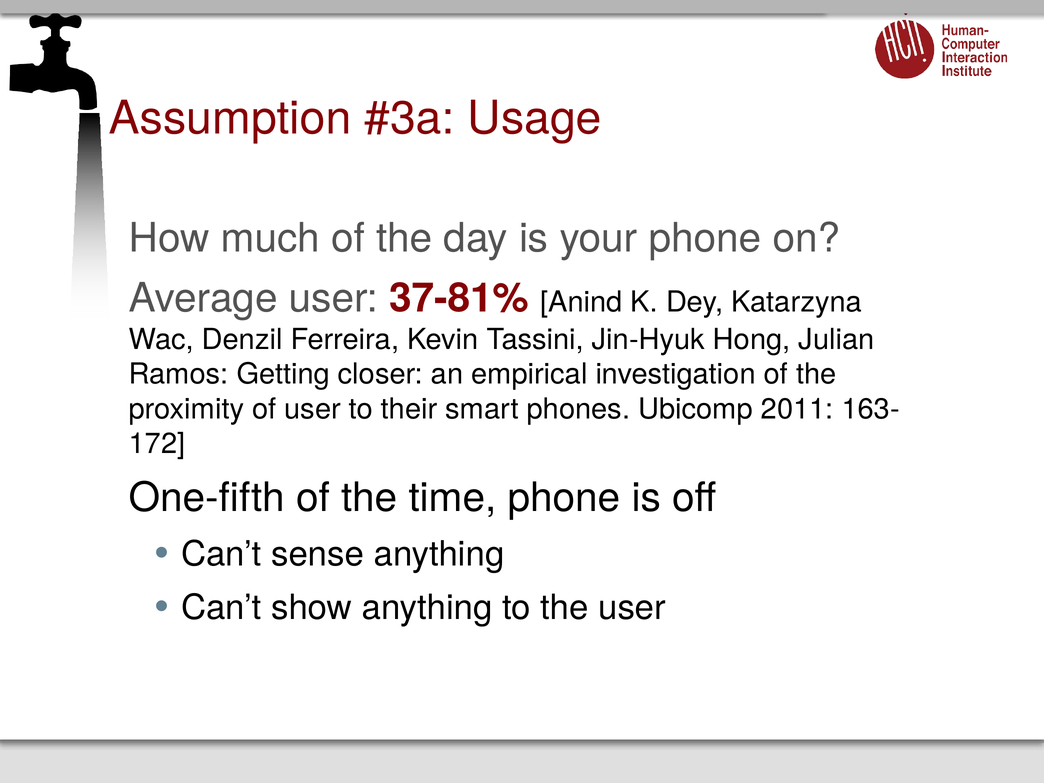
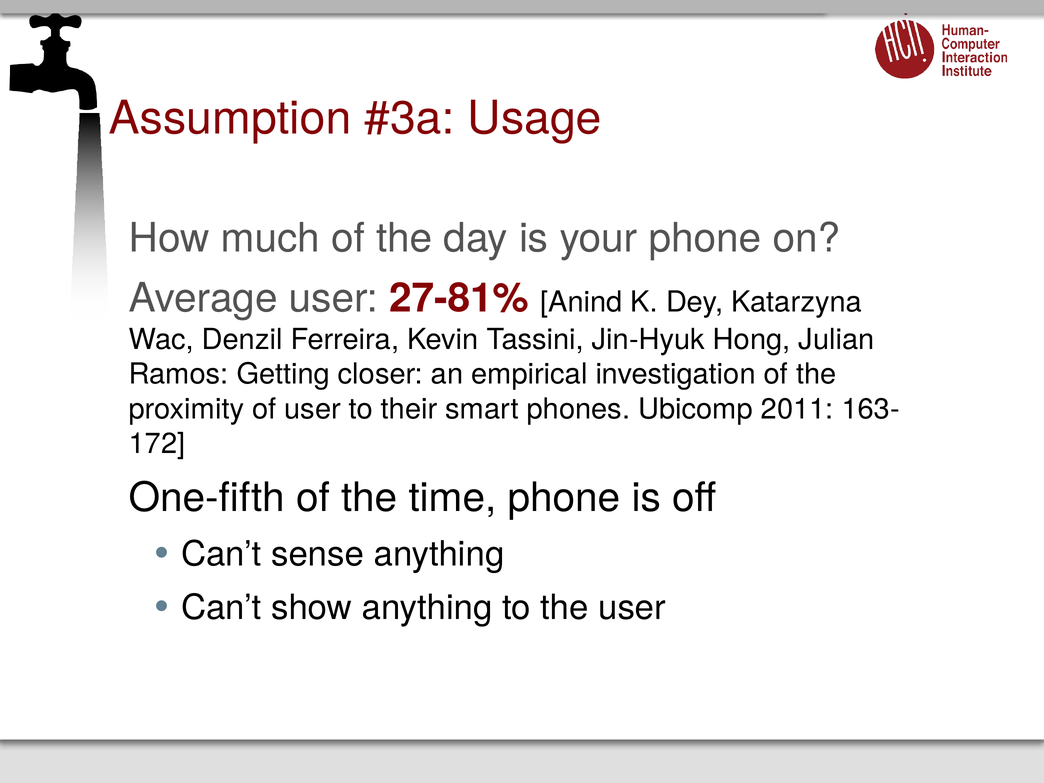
37-81%: 37-81% -> 27-81%
